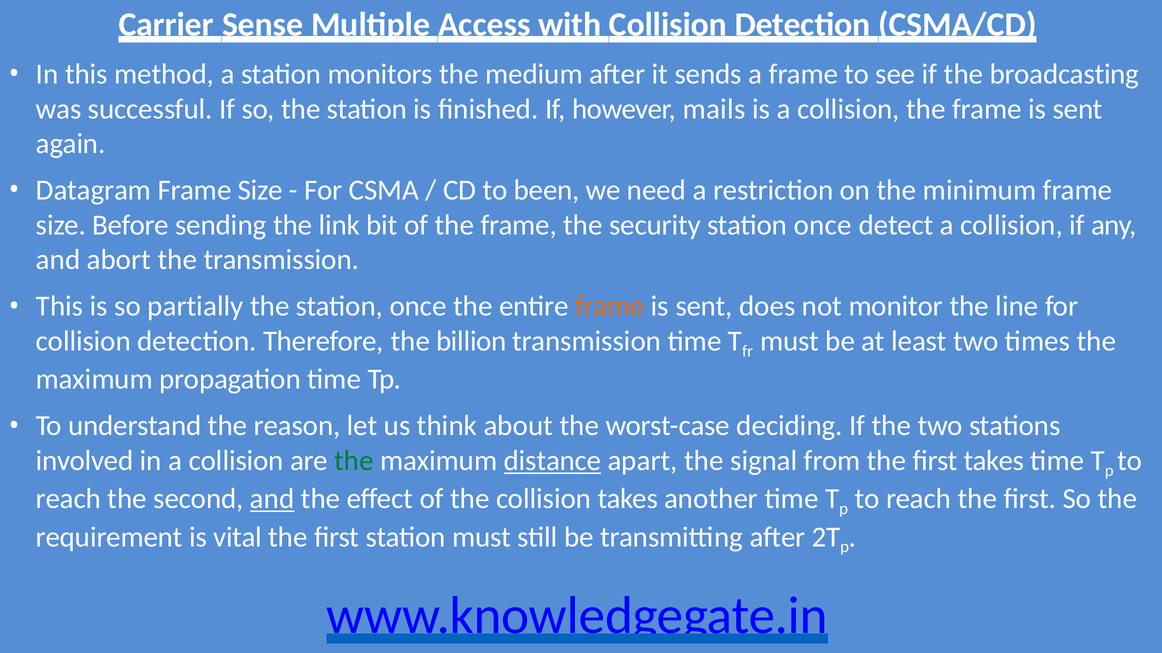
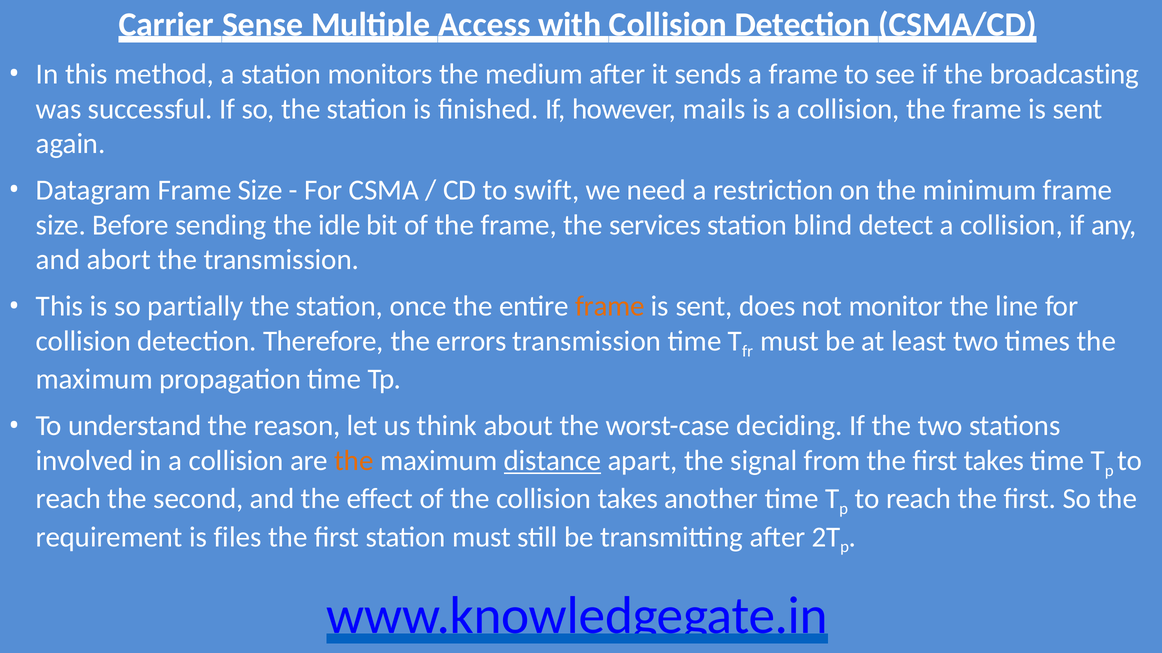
been: been -> swift
link: link -> idle
security: security -> services
once at (823, 225): once -> blind
billion: billion -> errors
the at (354, 461) colour: green -> orange
and at (272, 499) underline: present -> none
vital: vital -> files
